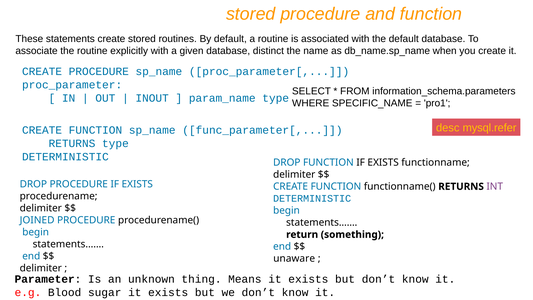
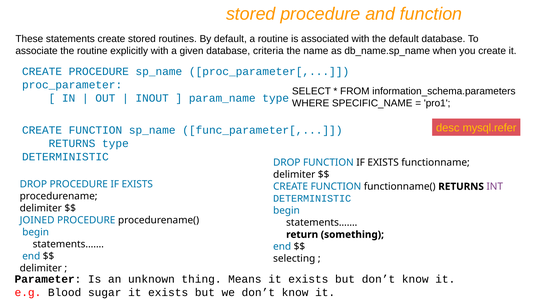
distinct: distinct -> criteria
unaware: unaware -> selecting
